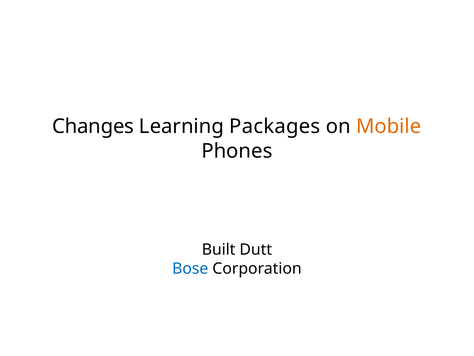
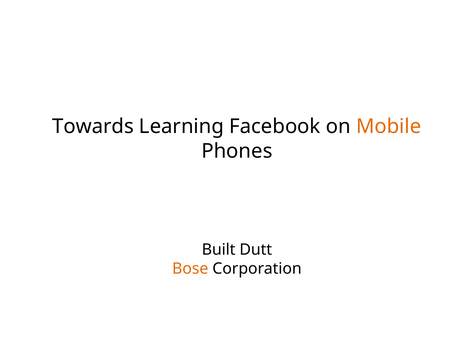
Changes: Changes -> Towards
Packages: Packages -> Facebook
Bose colour: blue -> orange
